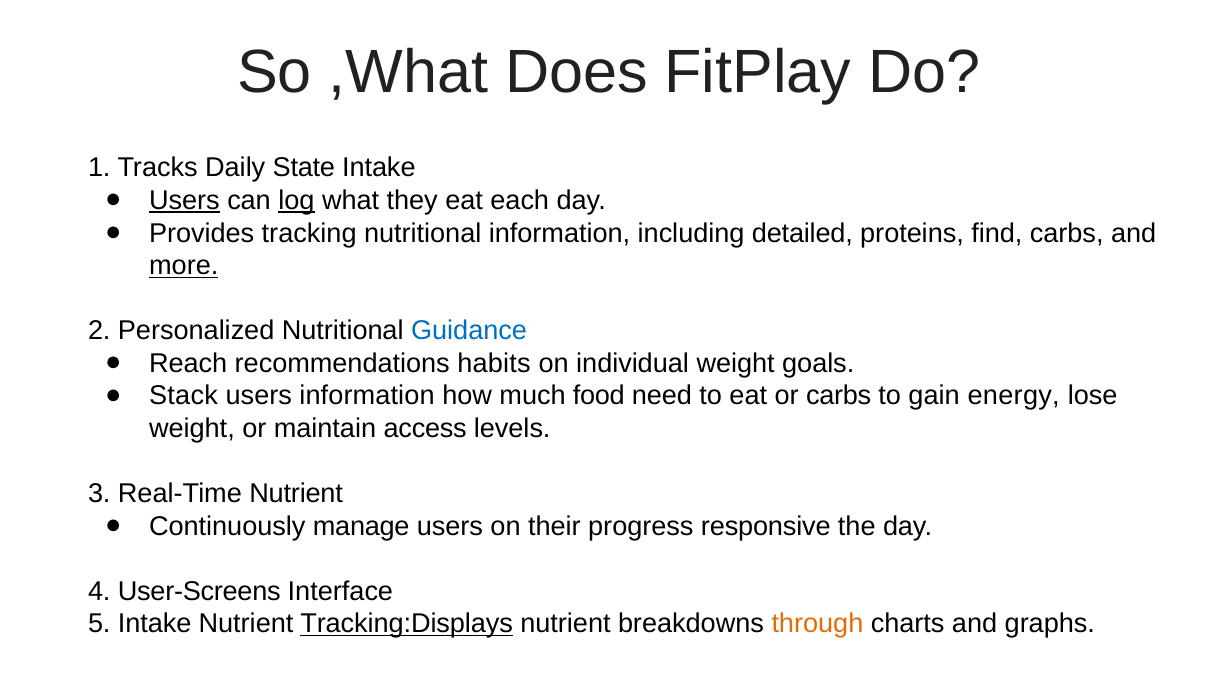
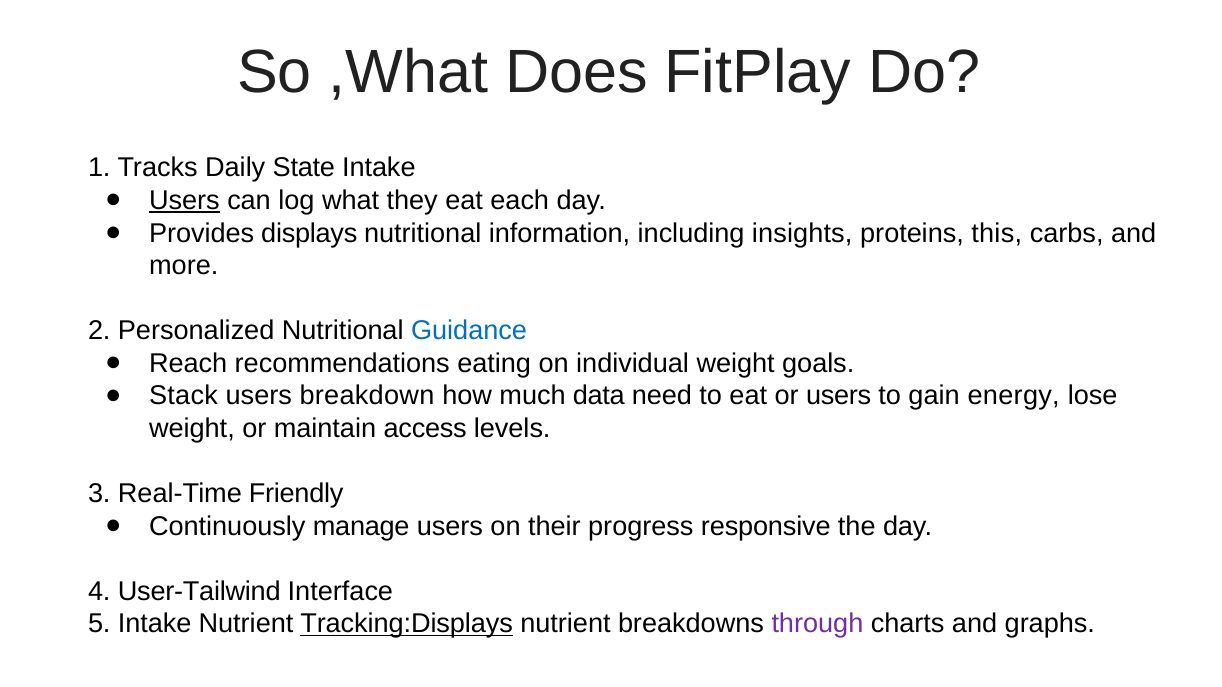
log underline: present -> none
tracking: tracking -> displays
detailed: detailed -> insights
find: find -> this
more underline: present -> none
habits: habits -> eating
users information: information -> breakdown
food: food -> data
or carbs: carbs -> users
Real-Time Nutrient: Nutrient -> Friendly
User-Screens: User-Screens -> User-Tailwind
through colour: orange -> purple
